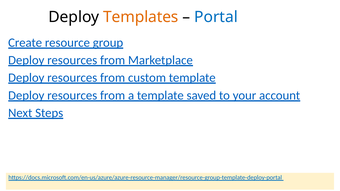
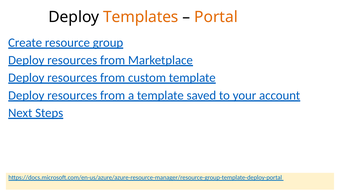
Portal colour: blue -> orange
